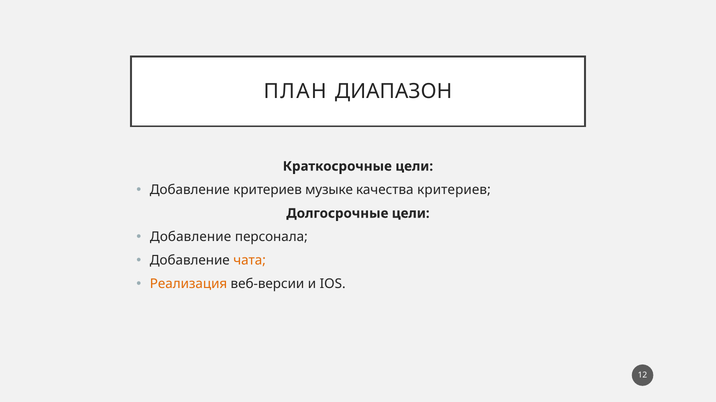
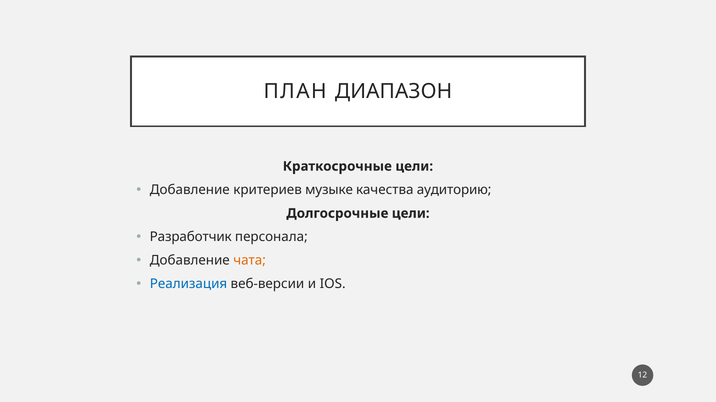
качества критериев: критериев -> аудиторию
Добавление at (191, 237): Добавление -> Разработчик
Реализация colour: orange -> blue
